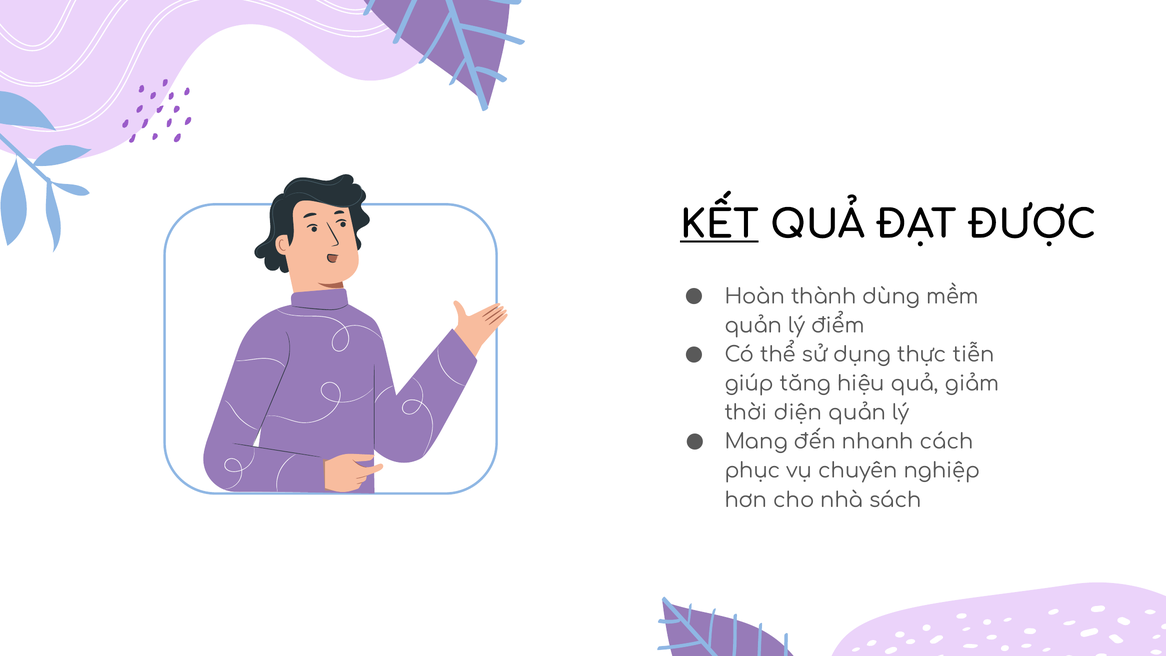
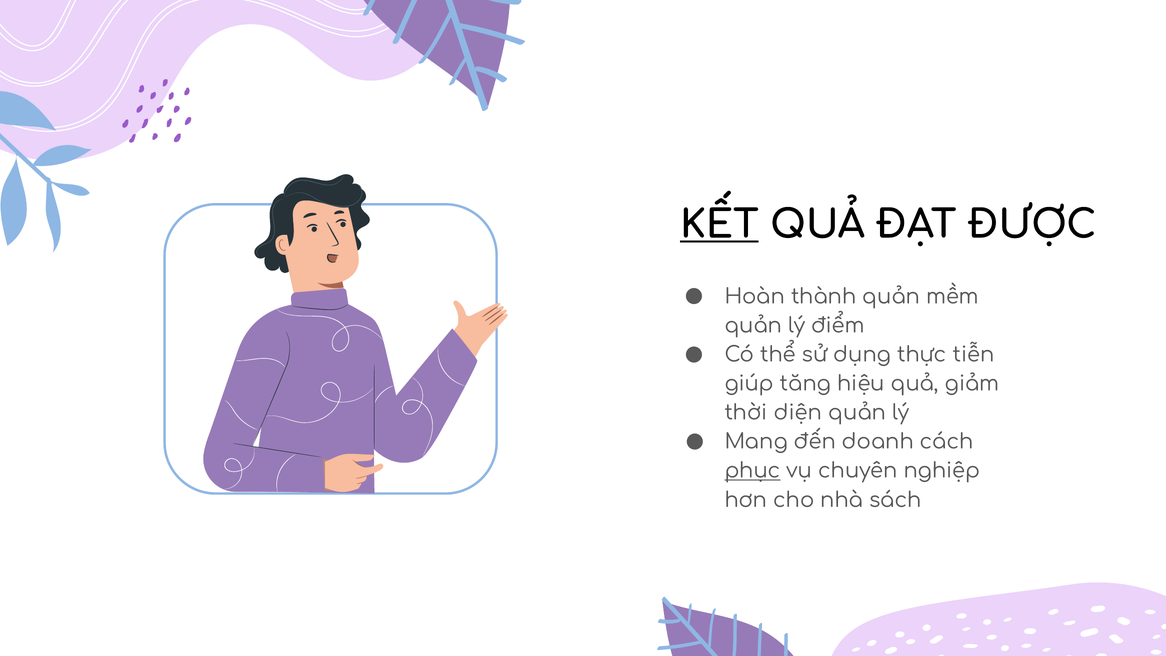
thành dùng: dùng -> quản
nhanh: nhanh -> doanh
phục underline: none -> present
